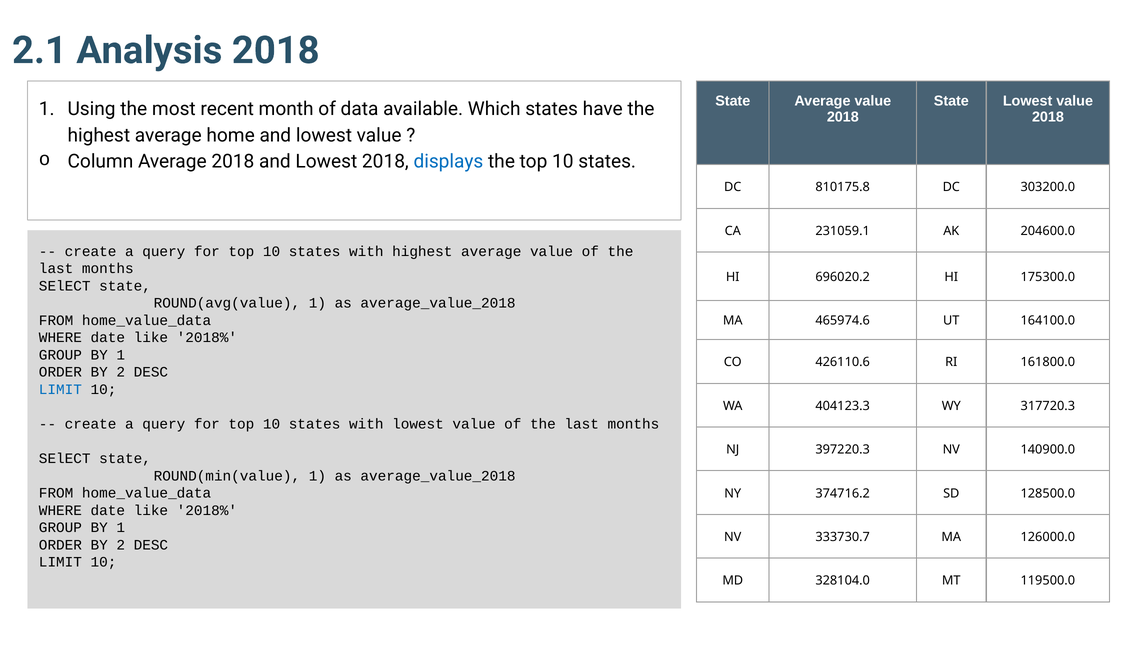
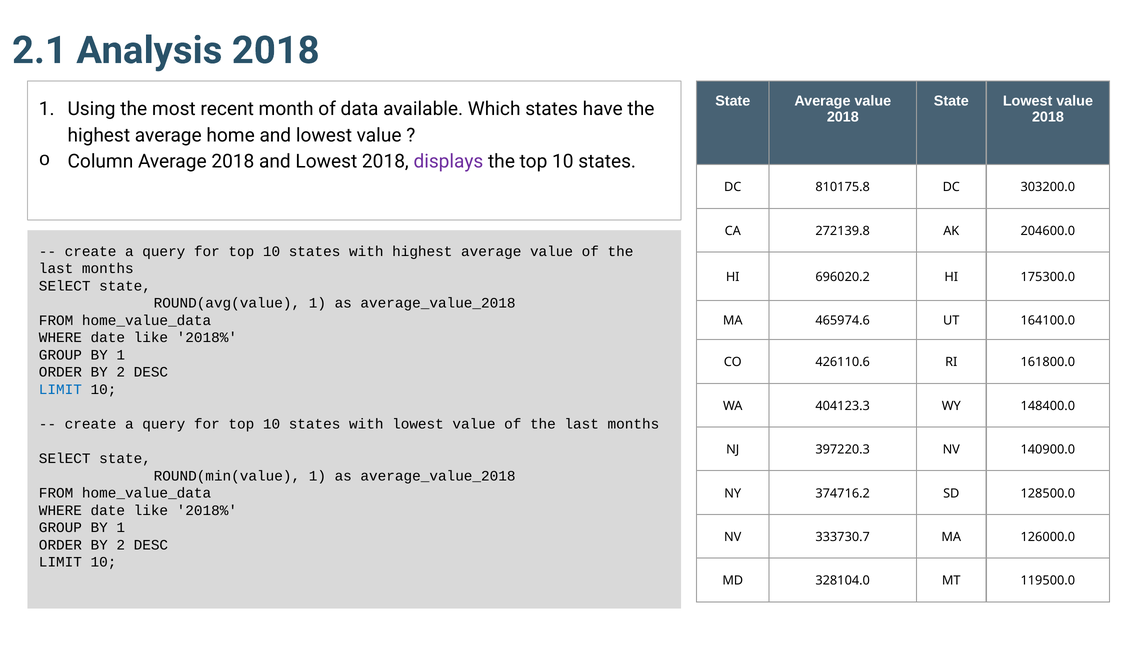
displays colour: blue -> purple
231059.1: 231059.1 -> 272139.8
317720.3: 317720.3 -> 148400.0
